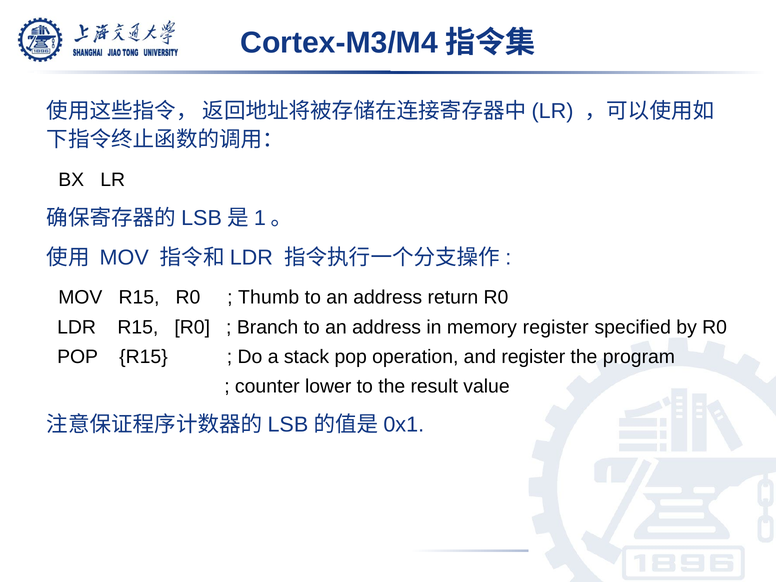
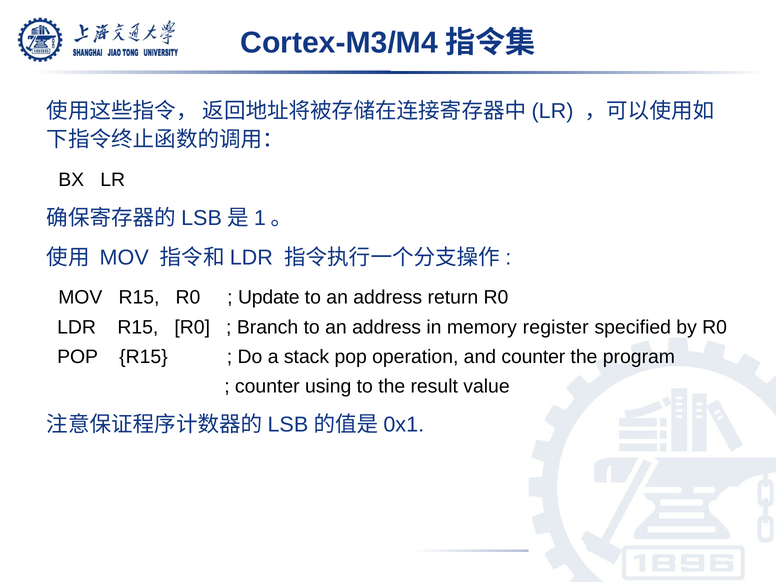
Thumb: Thumb -> Update
and register: register -> counter
lower: lower -> using
